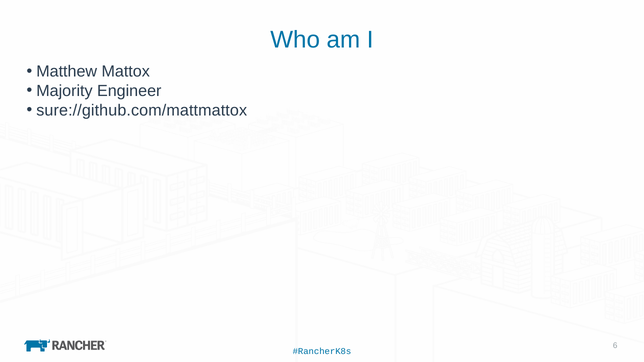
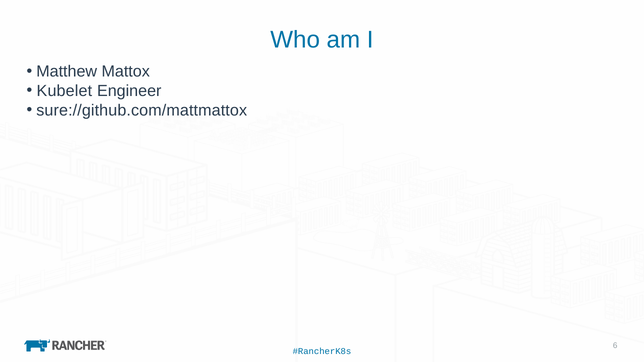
Majority: Majority -> Kubelet
